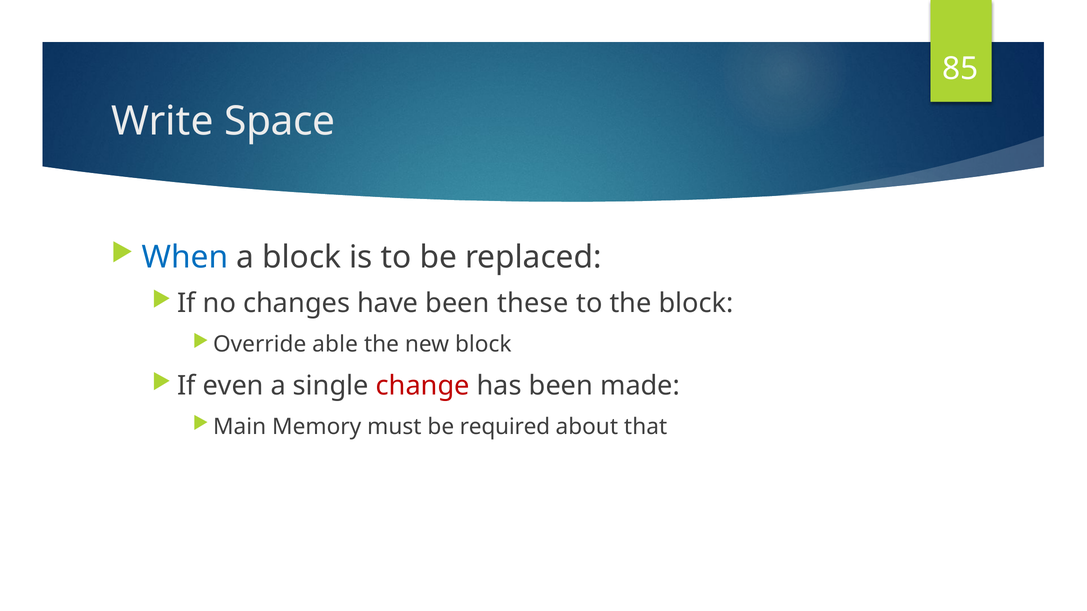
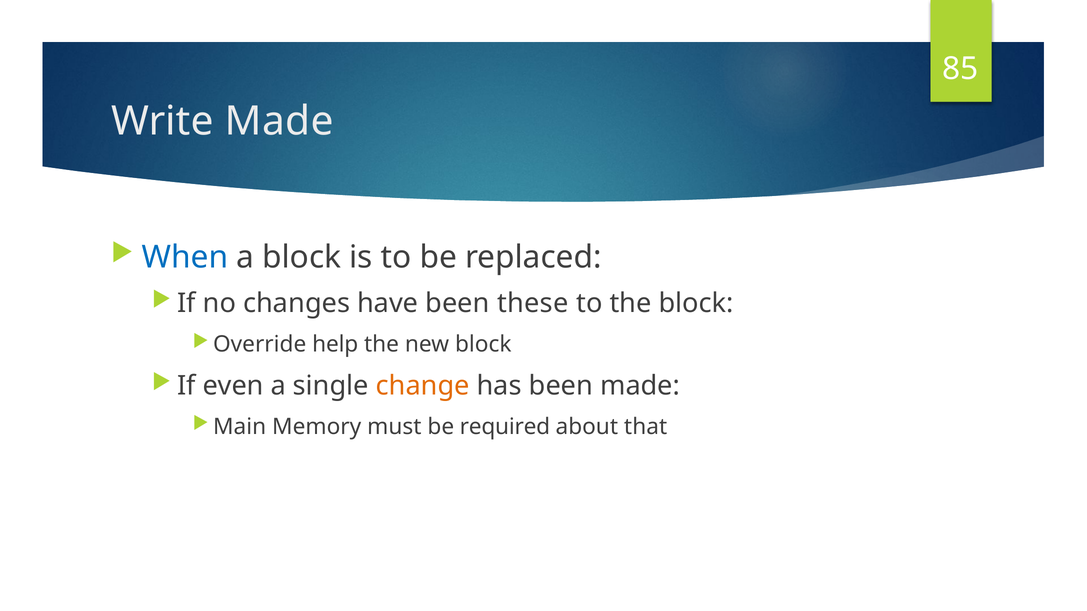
Write Space: Space -> Made
able: able -> help
change colour: red -> orange
